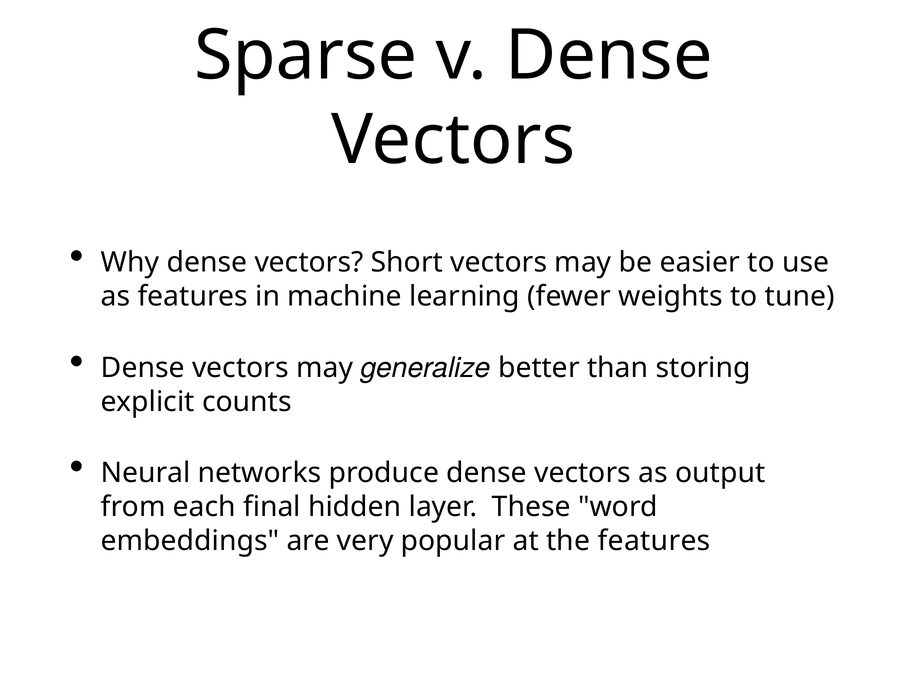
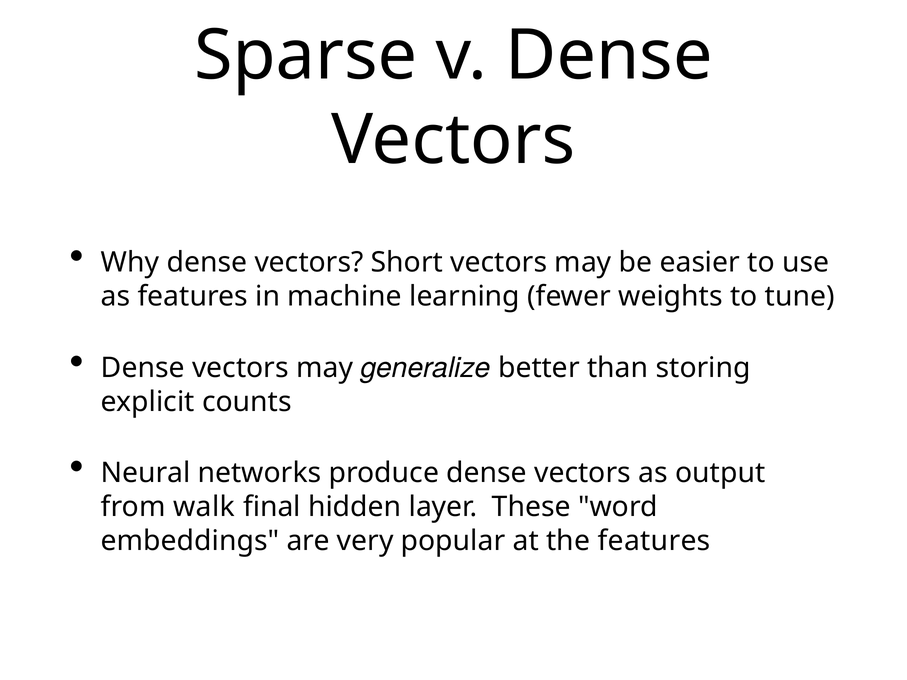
each: each -> walk
